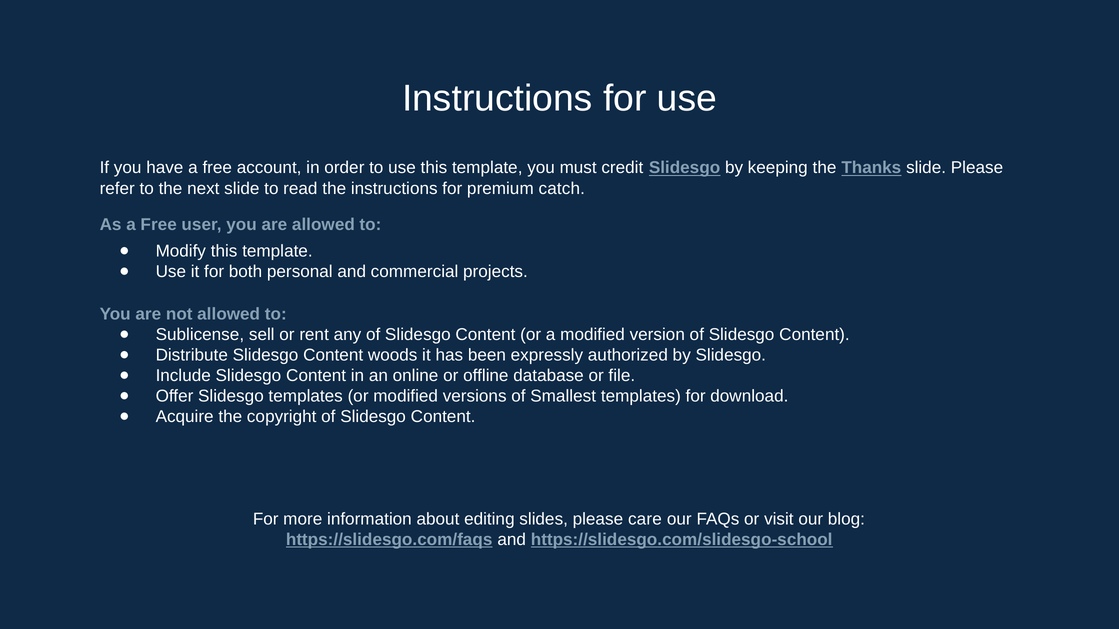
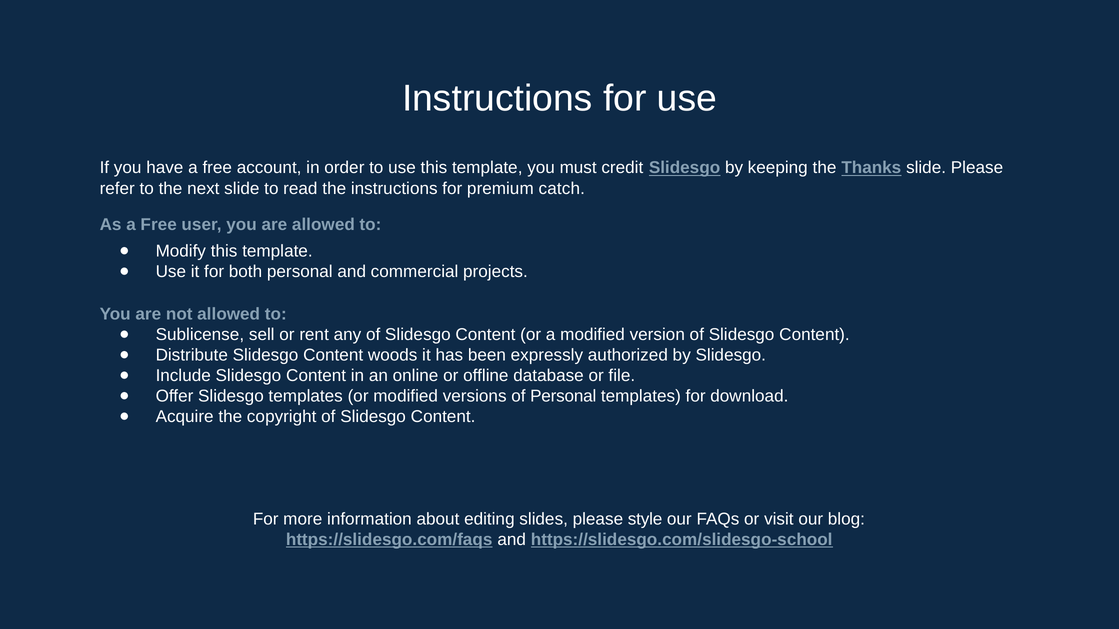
of Smallest: Smallest -> Personal
care: care -> style
